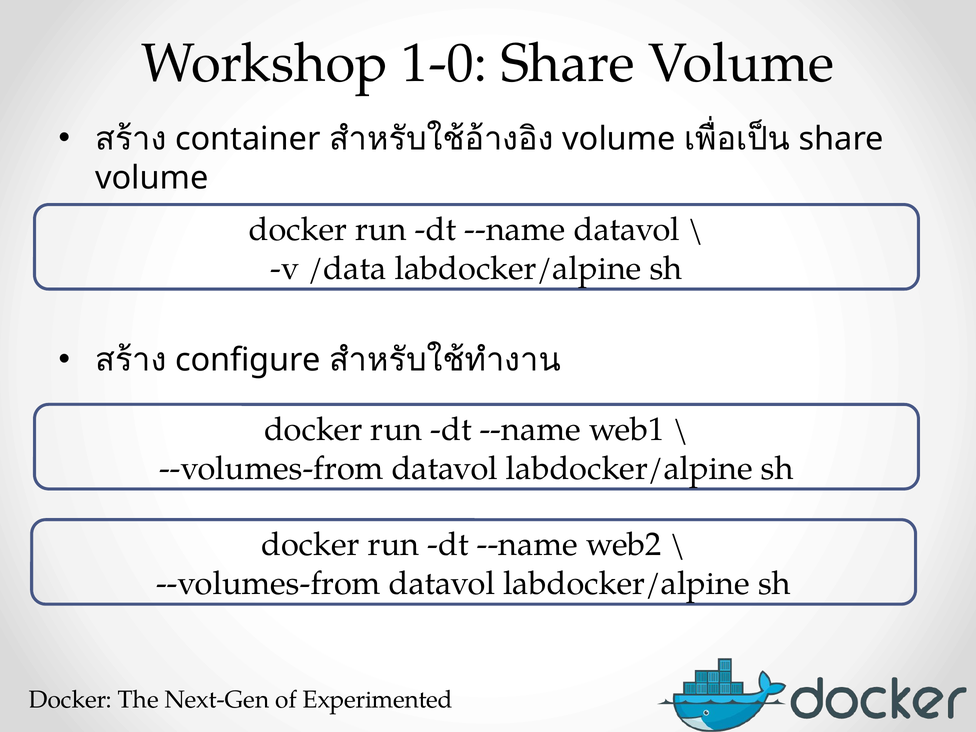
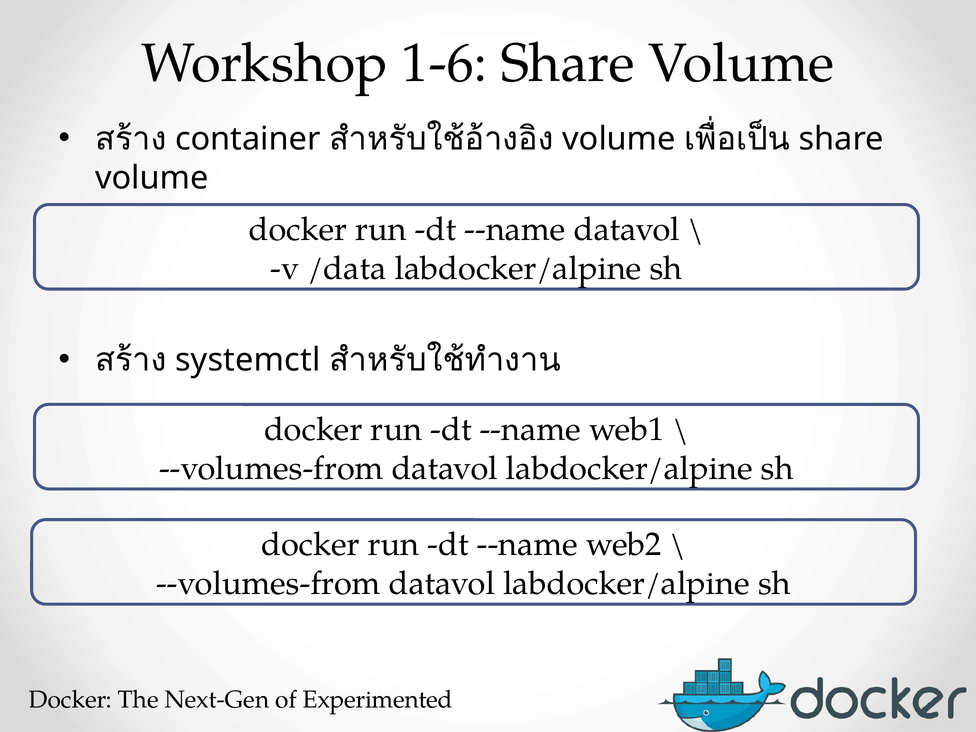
1-0: 1-0 -> 1-6
configure: configure -> systemctl
